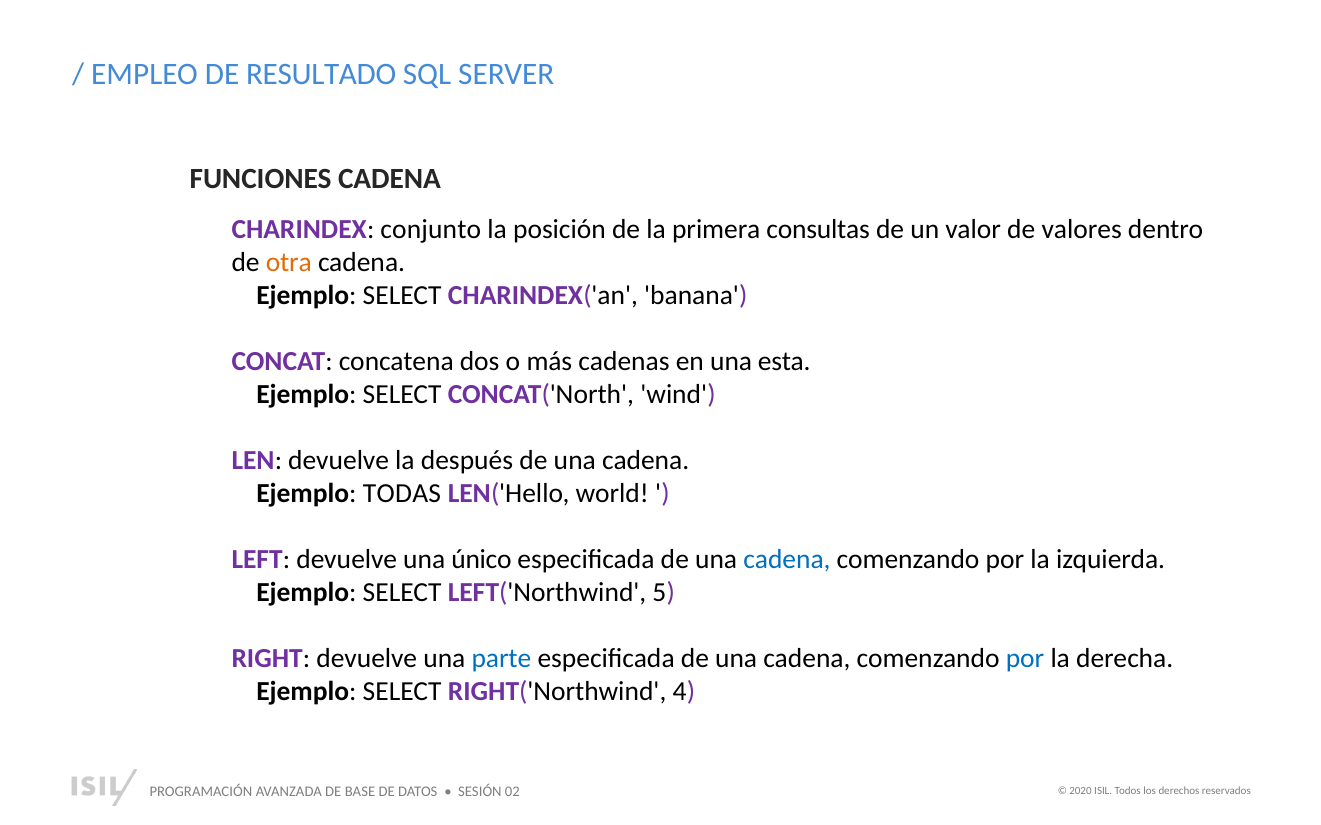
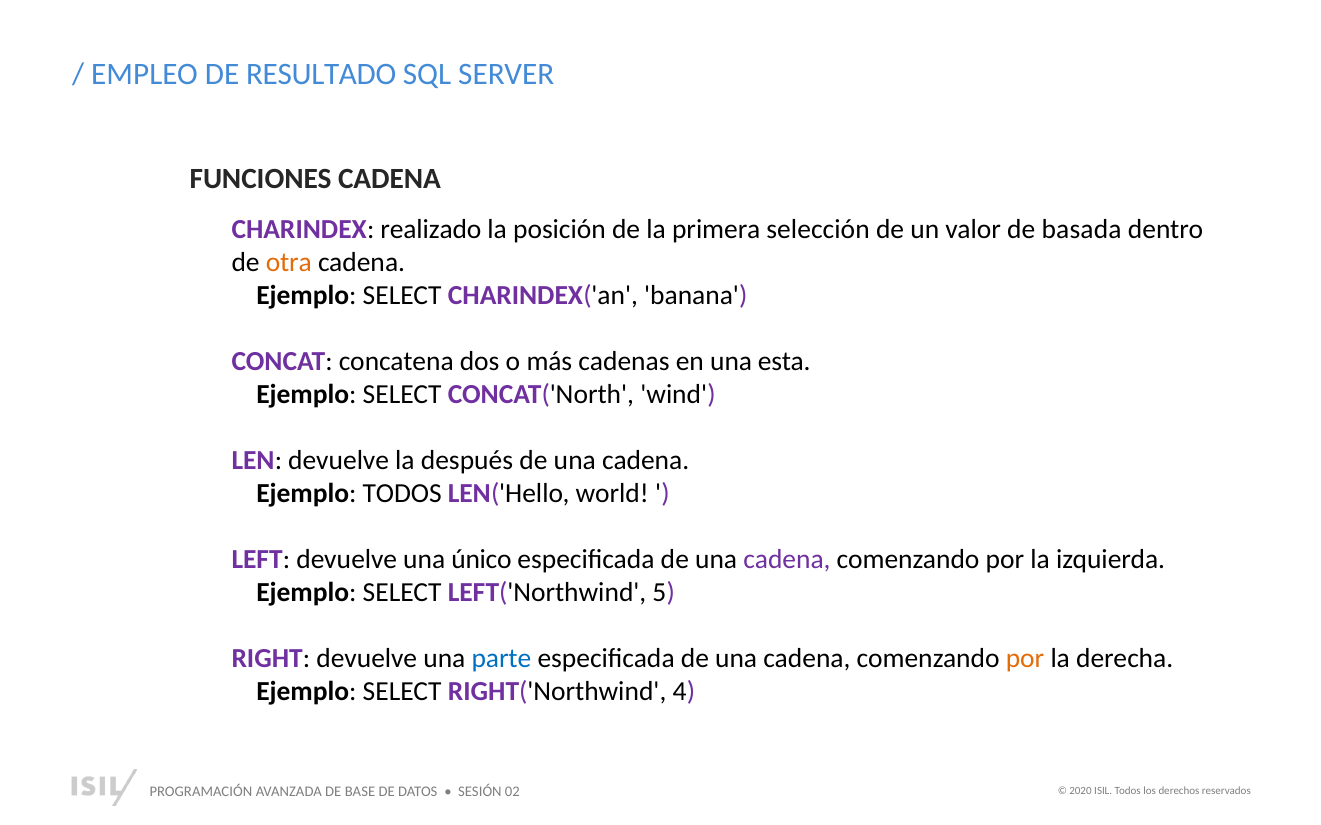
conjunto: conjunto -> realizado
consultas: consultas -> selección
valores: valores -> basada
Ejemplo TODAS: TODAS -> TODOS
cadena at (787, 560) colour: blue -> purple
por at (1025, 659) colour: blue -> orange
